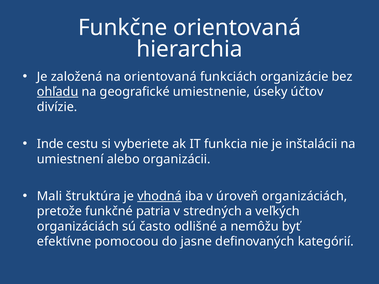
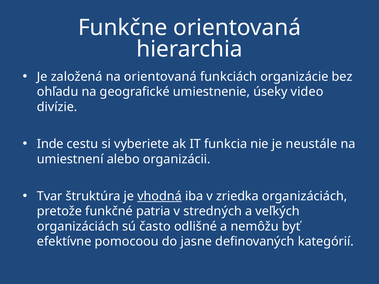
ohľadu underline: present -> none
účtov: účtov -> video
inštalácii: inštalácii -> neustále
Mali: Mali -> Tvar
úroveň: úroveň -> zriedka
